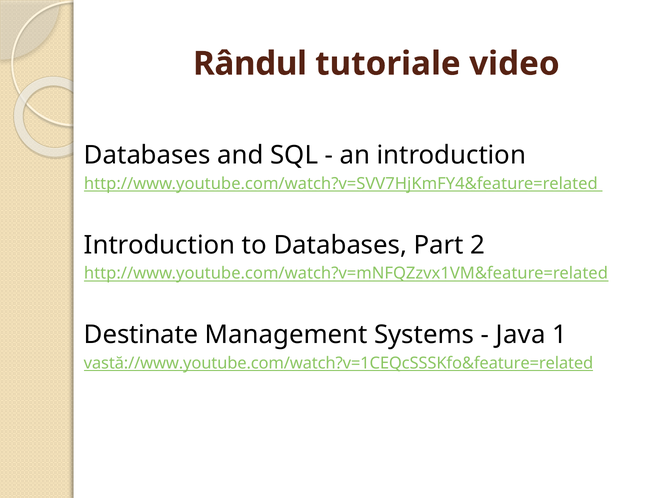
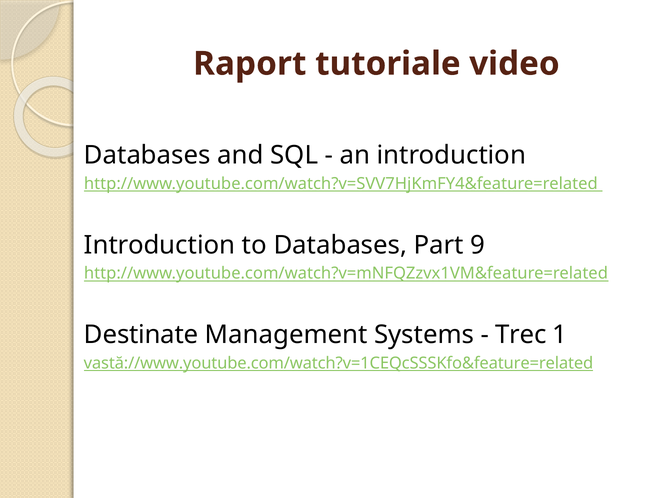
Rândul: Rândul -> Raport
2: 2 -> 9
Java: Java -> Trec
